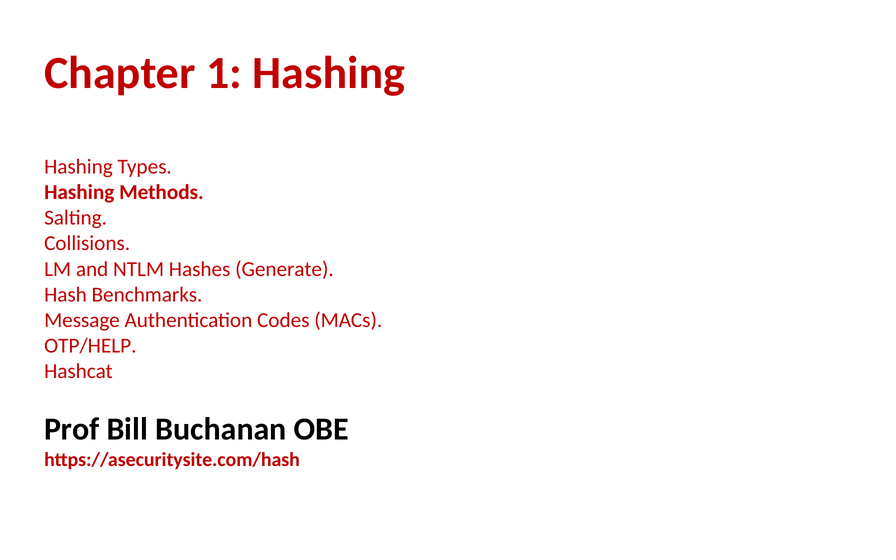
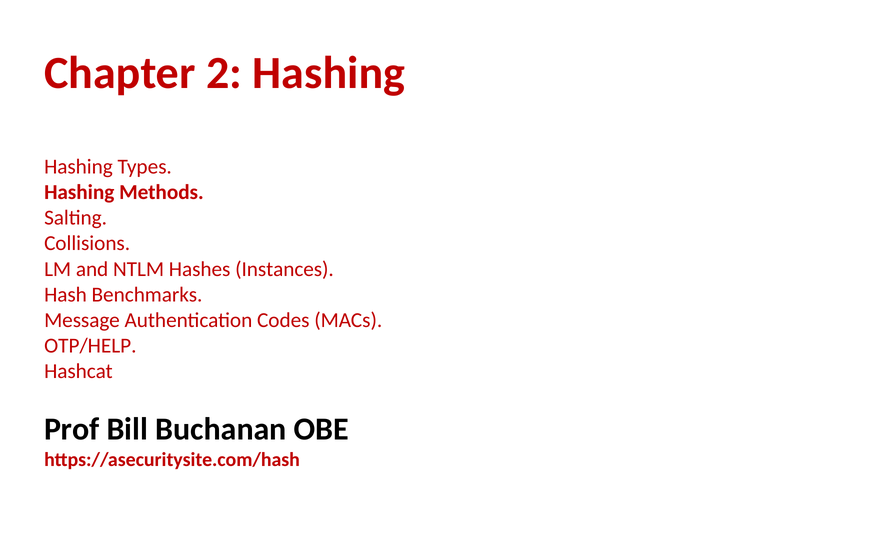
1: 1 -> 2
Generate: Generate -> Instances
